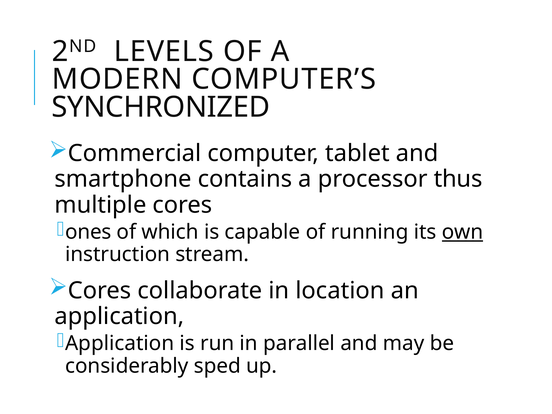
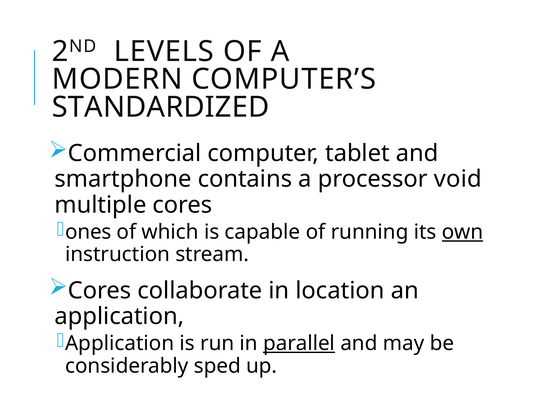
SYNCHRONIZED: SYNCHRONIZED -> STANDARDIZED
thus: thus -> void
parallel underline: none -> present
